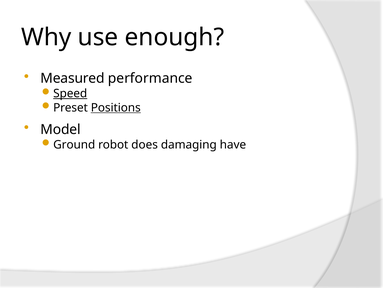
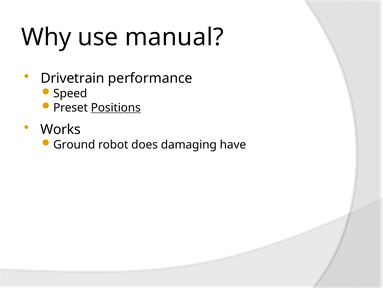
enough: enough -> manual
Measured: Measured -> Drivetrain
Speed underline: present -> none
Model: Model -> Works
